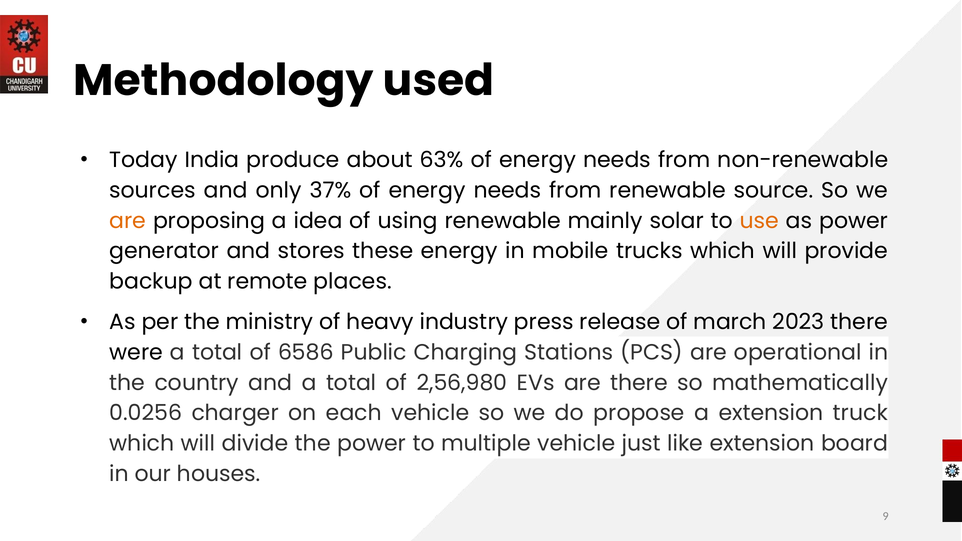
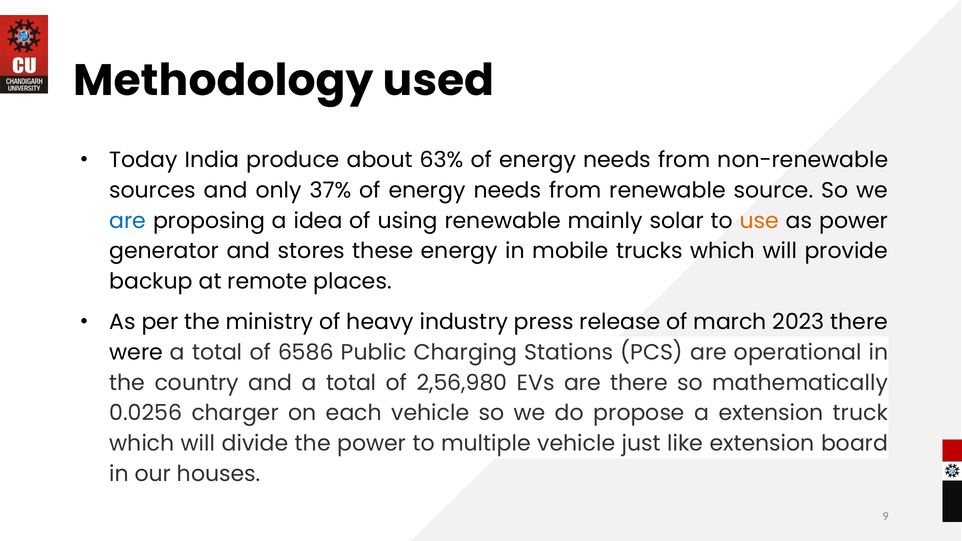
are at (128, 221) colour: orange -> blue
